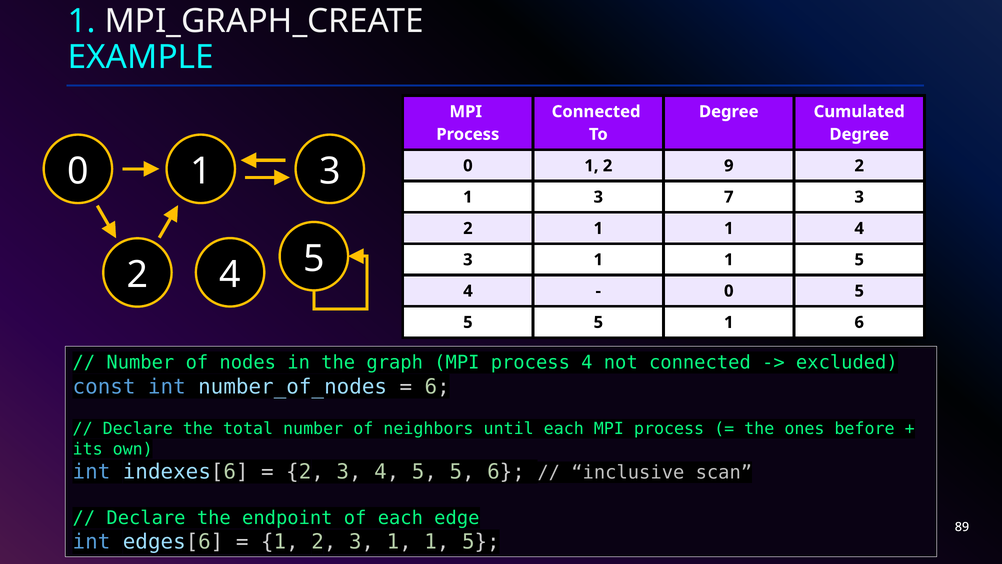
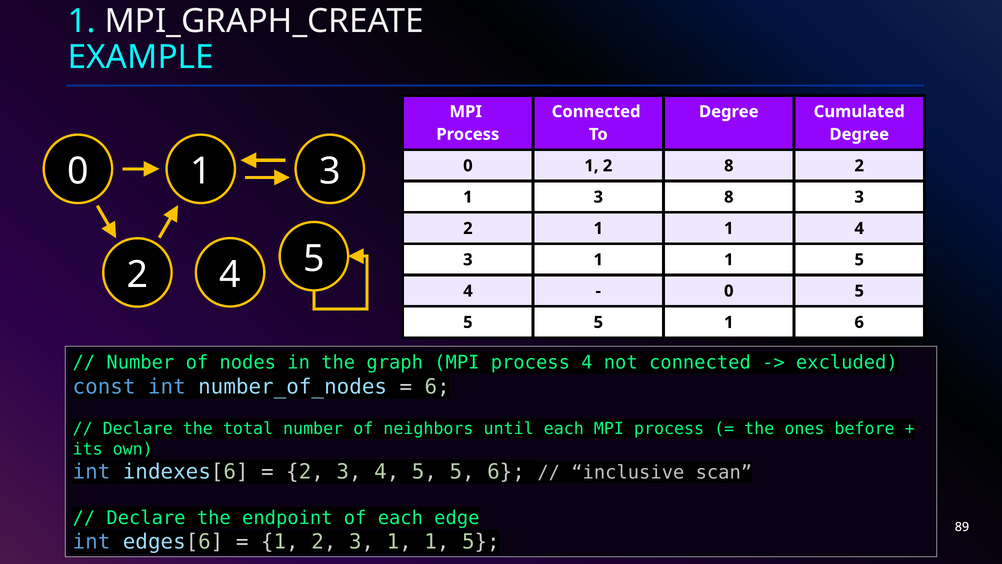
2 9: 9 -> 8
3 7: 7 -> 8
